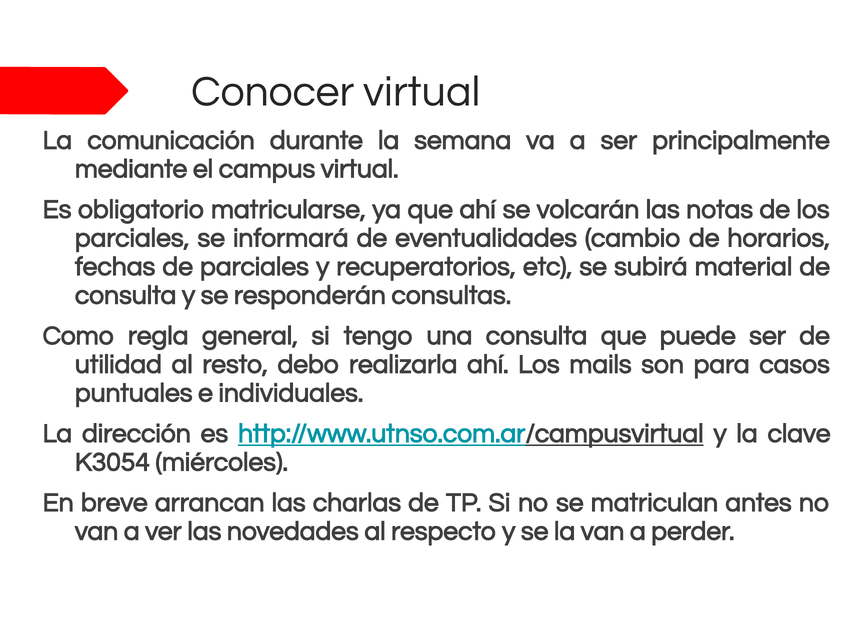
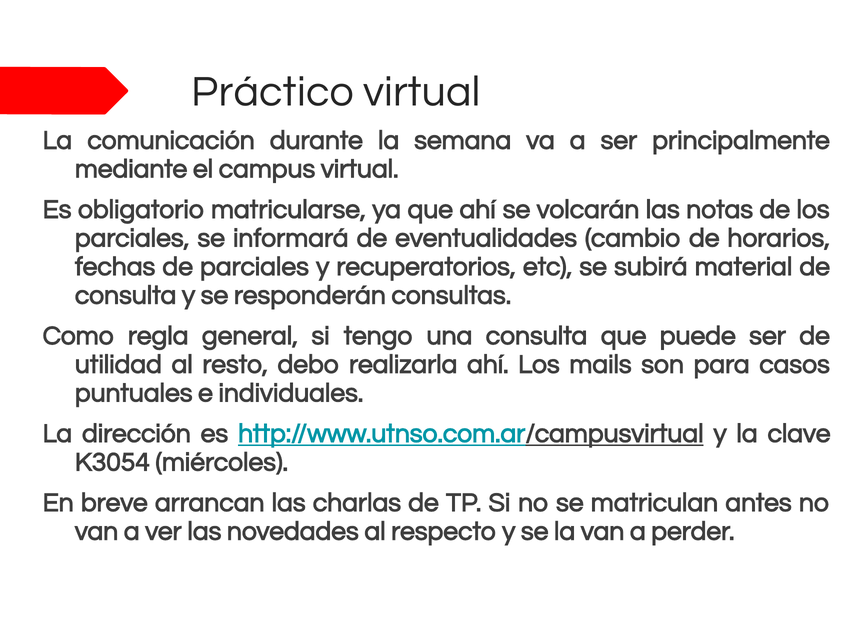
Conocer: Conocer -> Práctico
